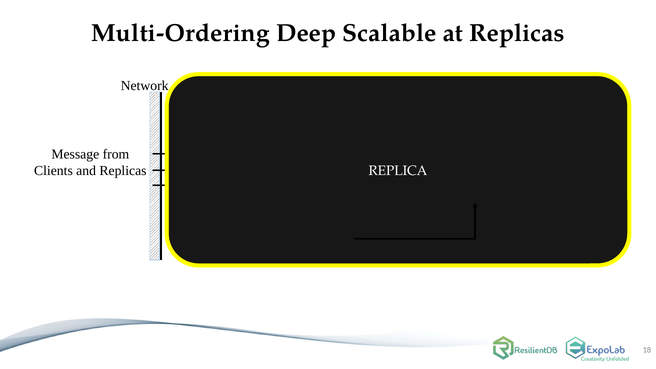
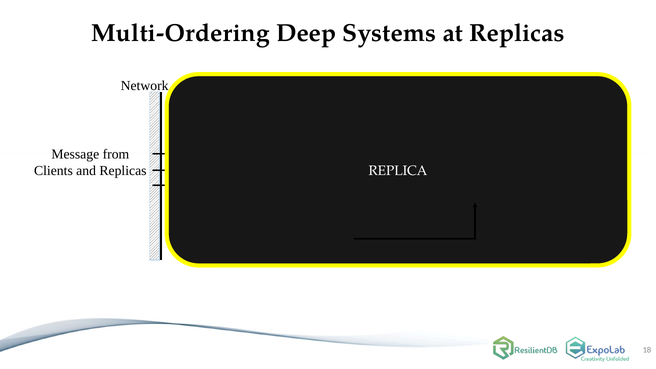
Scalable: Scalable -> Systems
